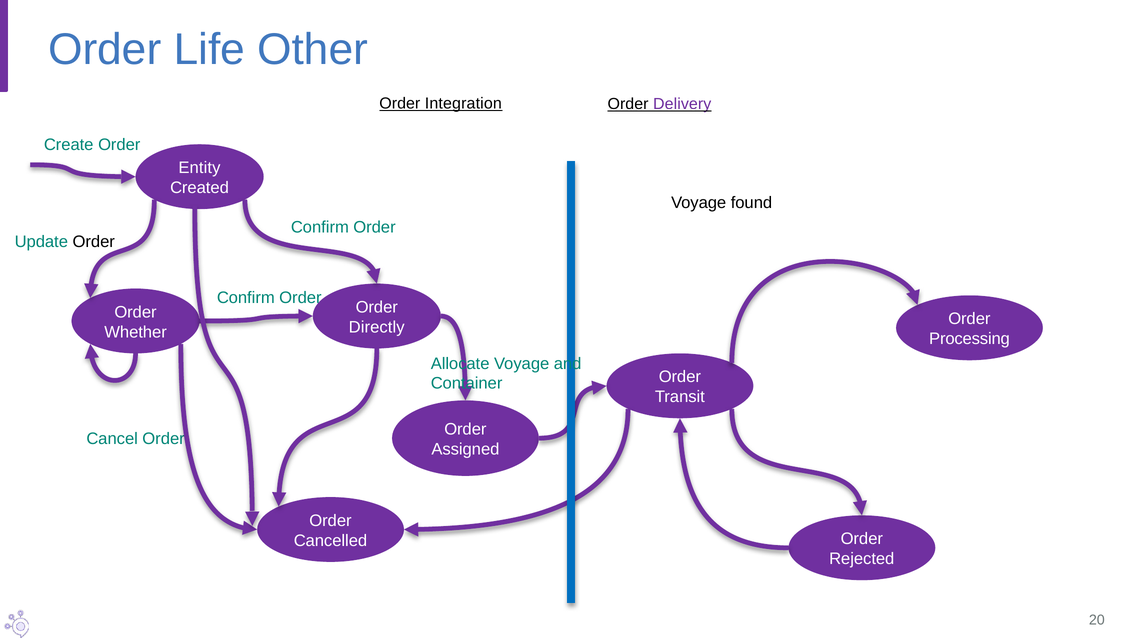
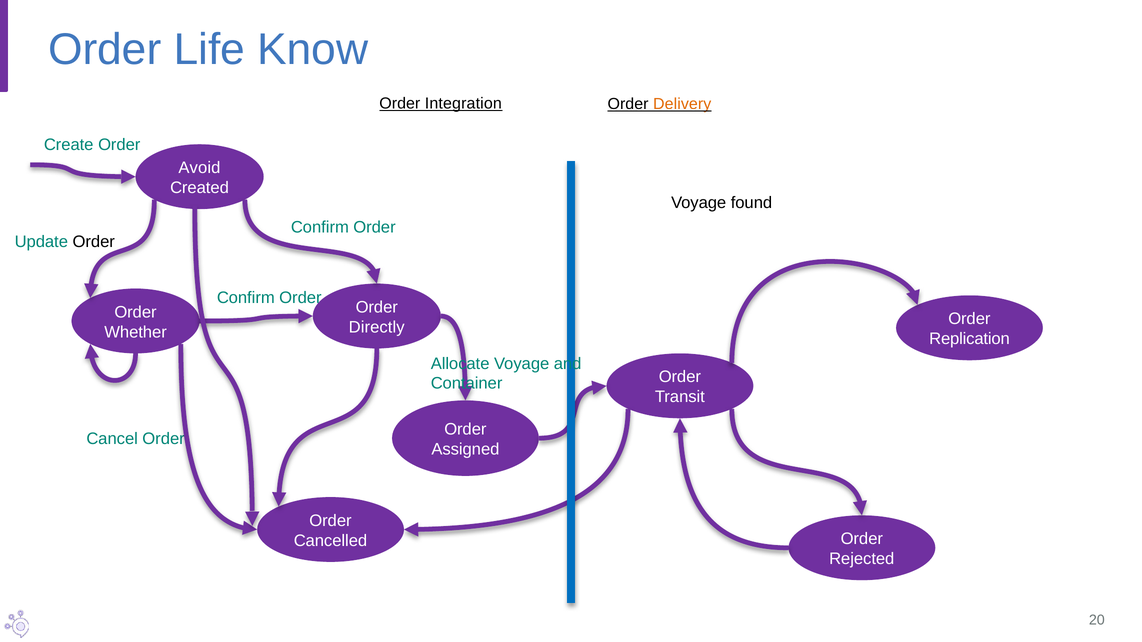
Other: Other -> Know
Delivery colour: purple -> orange
Entity: Entity -> Avoid
Processing: Processing -> Replication
